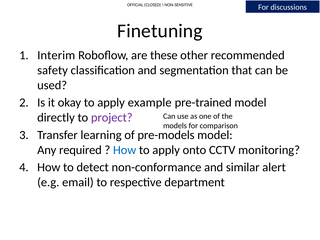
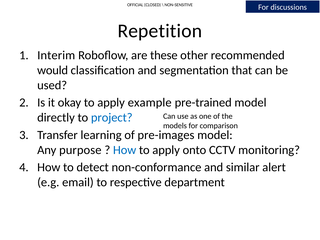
Finetuning: Finetuning -> Repetition
safety: safety -> would
project colour: purple -> blue
pre-models: pre-models -> pre-images
required: required -> purpose
